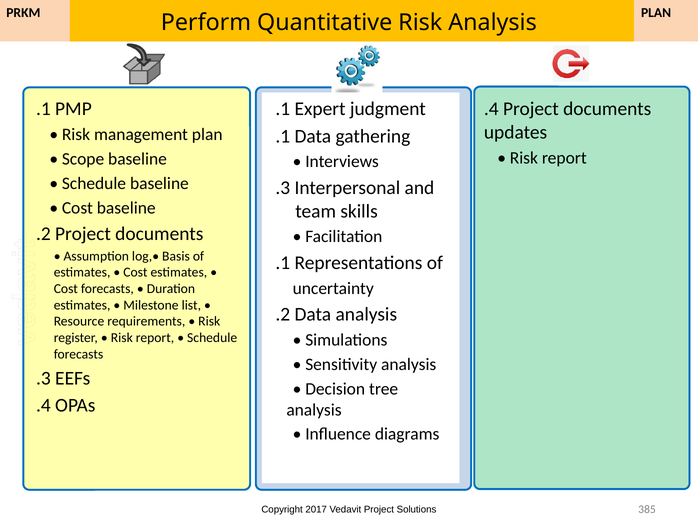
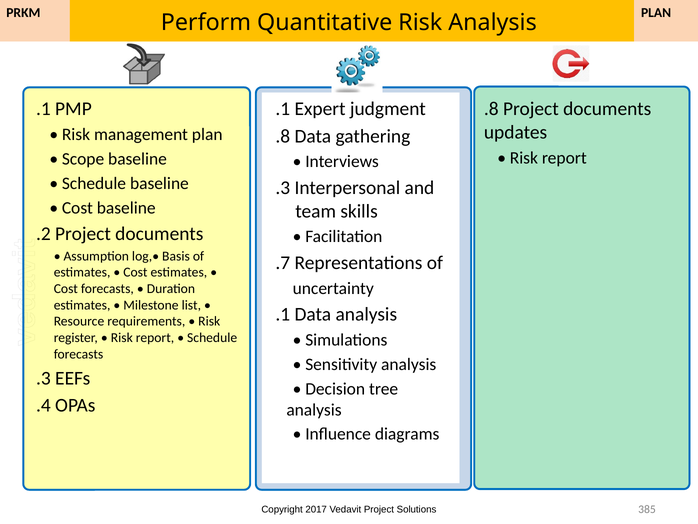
.4 at (491, 109): .4 -> .8
.1 at (283, 136): .1 -> .8
.1 at (283, 263): .1 -> .7
.2 at (283, 314): .2 -> .1
